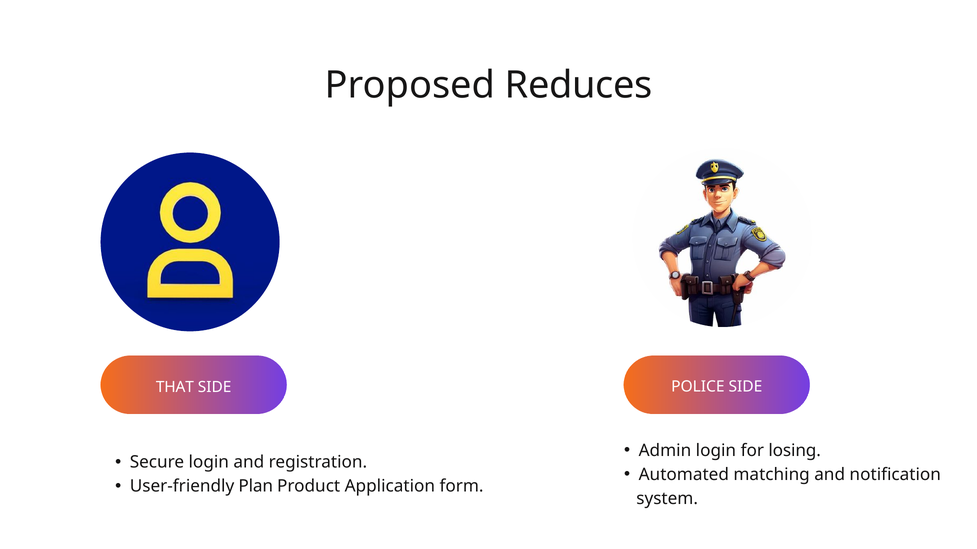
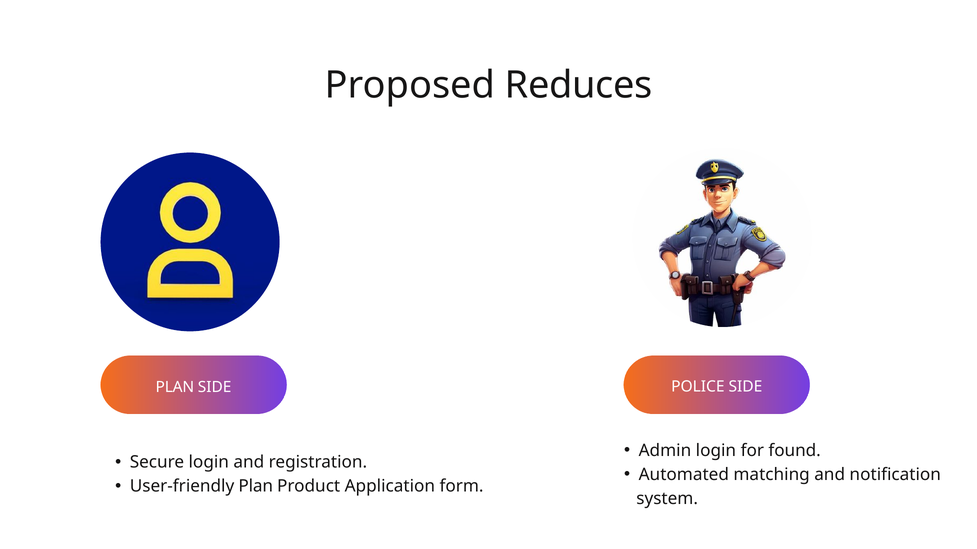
THAT at (175, 387): THAT -> PLAN
losing: losing -> found
